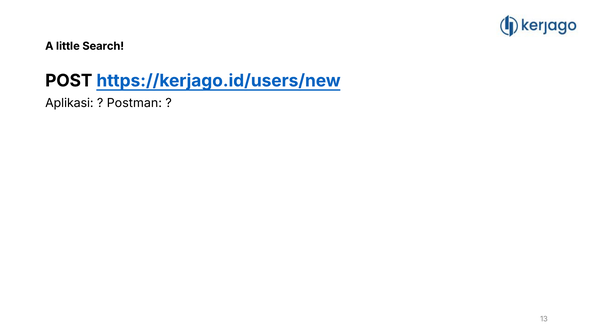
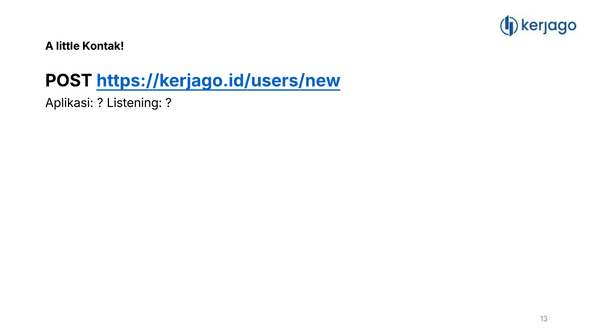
Search: Search -> Kontak
Postman: Postman -> Listening
